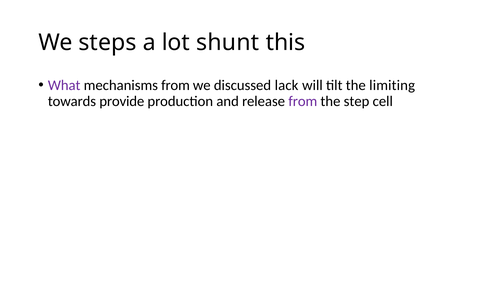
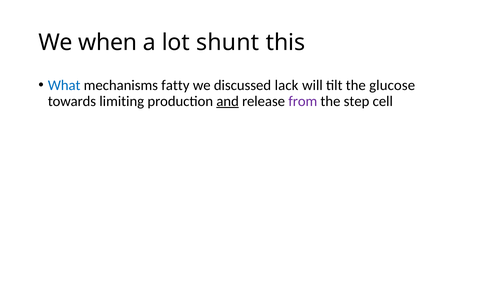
steps: steps -> when
What colour: purple -> blue
mechanisms from: from -> fatty
limiting: limiting -> glucose
provide: provide -> limiting
and underline: none -> present
